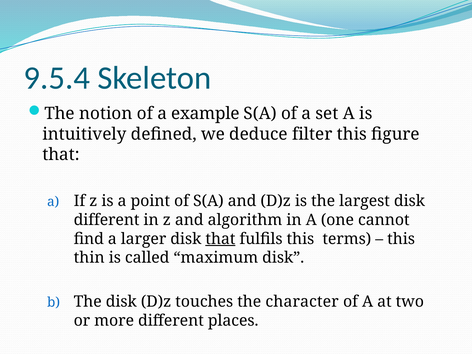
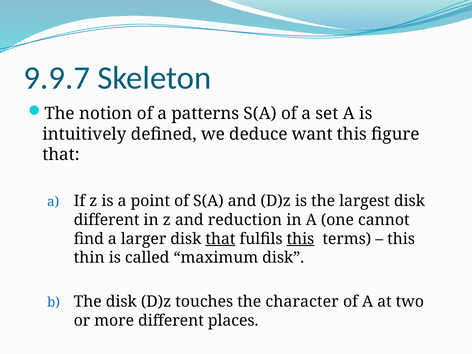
9.5.4: 9.5.4 -> 9.9.7
example: example -> patterns
filter: filter -> want
algorithm: algorithm -> reduction
this at (300, 239) underline: none -> present
